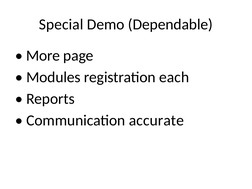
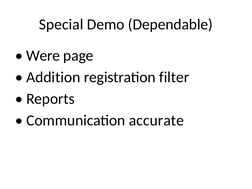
More: More -> Were
Modules: Modules -> Addition
each: each -> filter
